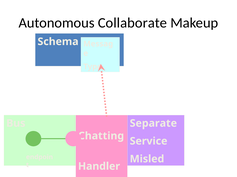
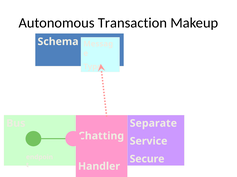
Collaborate: Collaborate -> Transaction
Misled: Misled -> Secure
